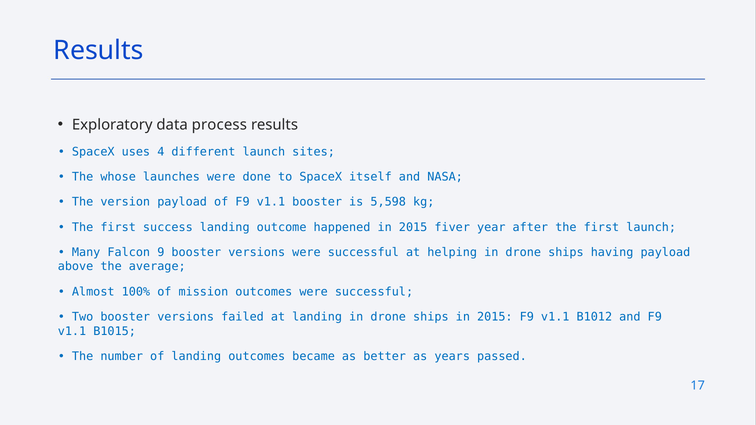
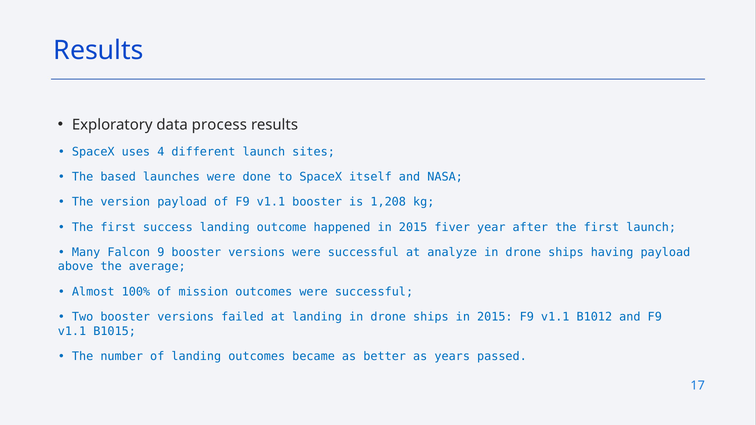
whose: whose -> based
5,598: 5,598 -> 1,208
helping: helping -> analyze
